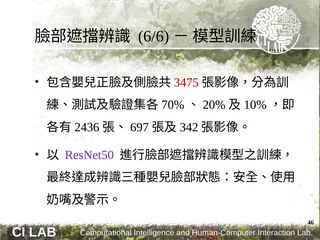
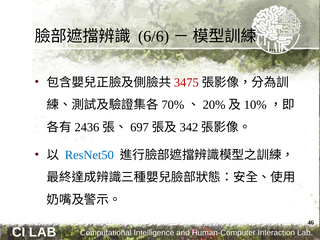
ResNet50 colour: purple -> blue
